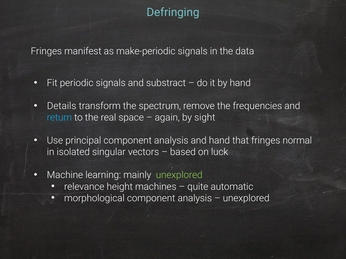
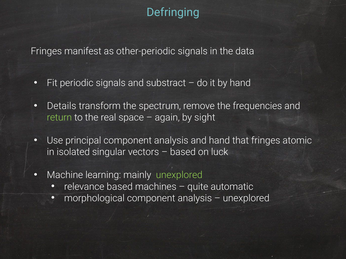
make-periodic: make-periodic -> other-periodic
return colour: light blue -> light green
normal: normal -> atomic
relevance height: height -> based
